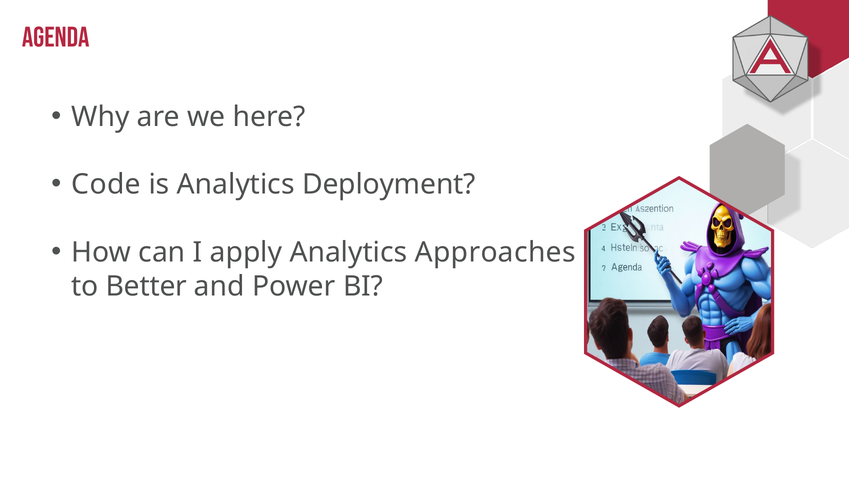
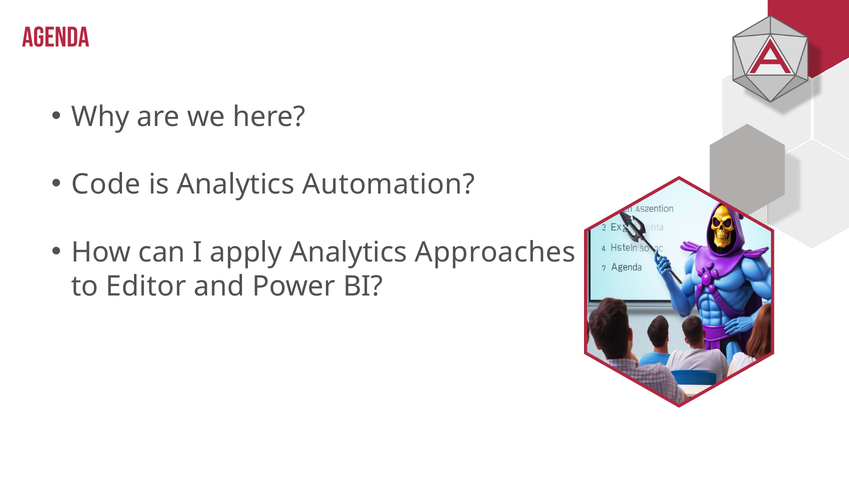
Deployment: Deployment -> Automation
Better: Better -> Editor
